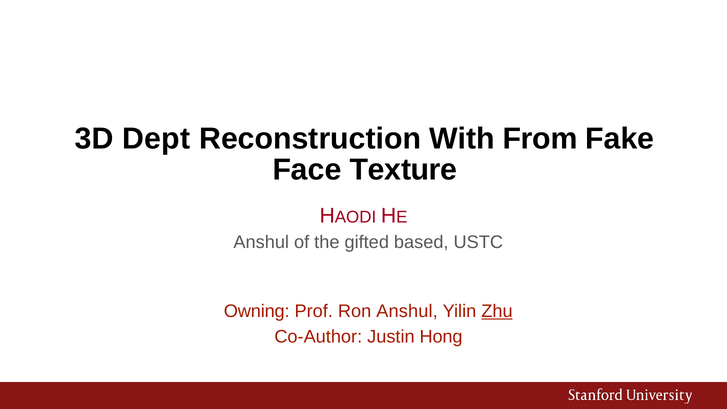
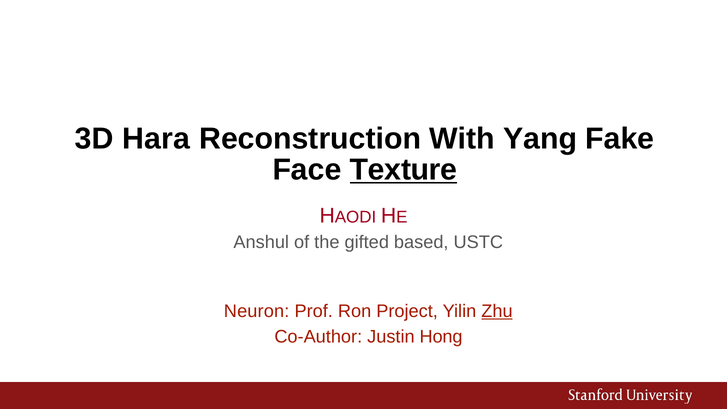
Dept: Dept -> Hara
From: From -> Yang
Texture underline: none -> present
Owning: Owning -> Neuron
Ron Anshul: Anshul -> Project
